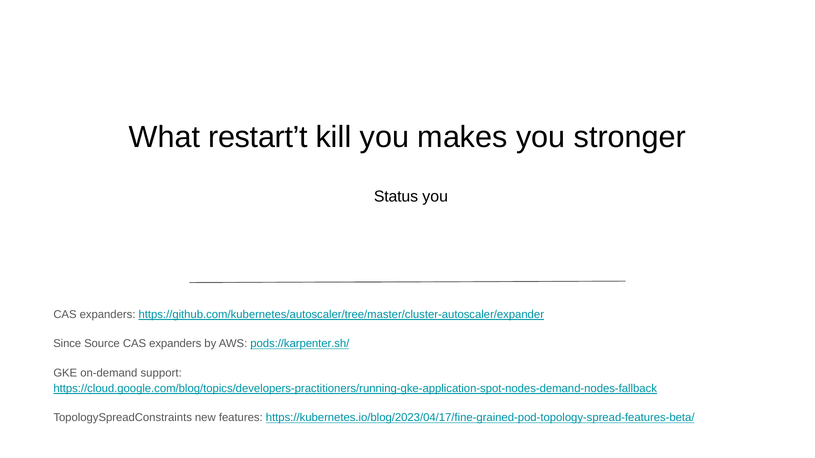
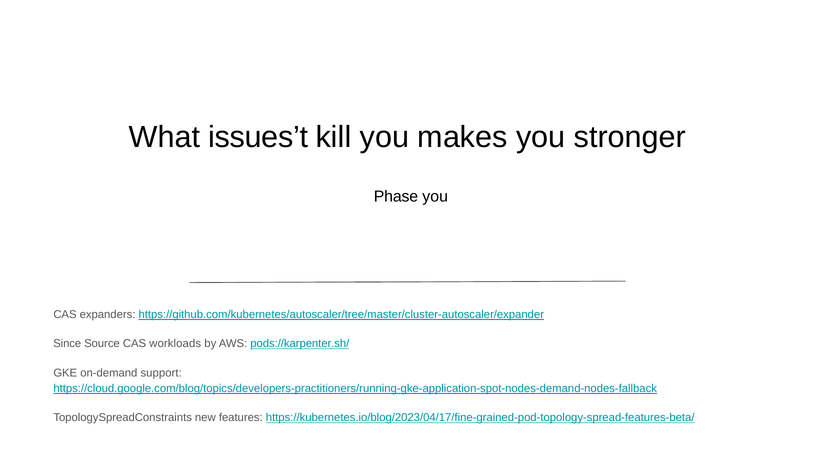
restart’t: restart’t -> issues’t
Status: Status -> Phase
Source CAS expanders: expanders -> workloads
